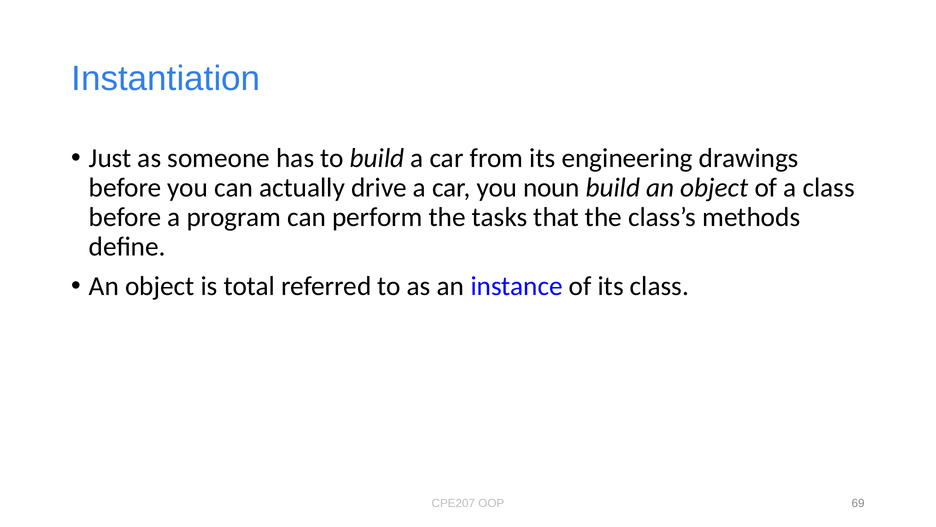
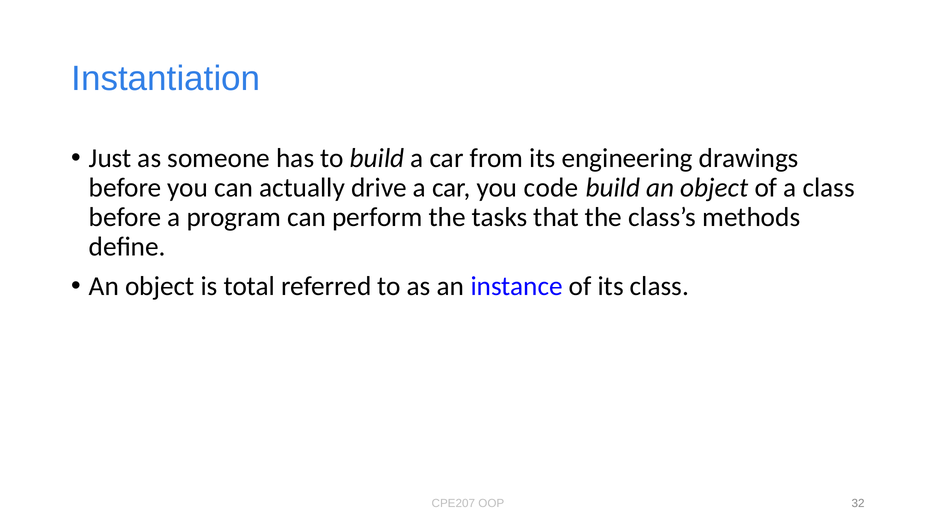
noun: noun -> code
69: 69 -> 32
